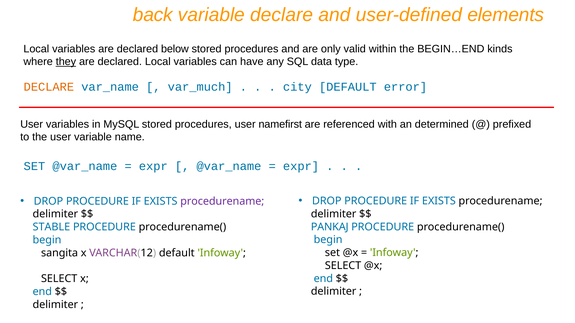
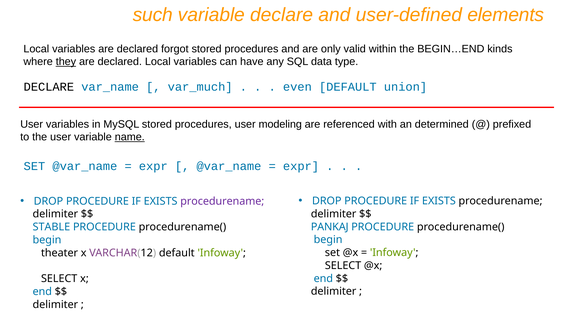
back: back -> such
below: below -> forgot
DECLARE at (49, 87) colour: orange -> black
city: city -> even
error: error -> union
namefirst: namefirst -> modeling
name underline: none -> present
sangita: sangita -> theater
